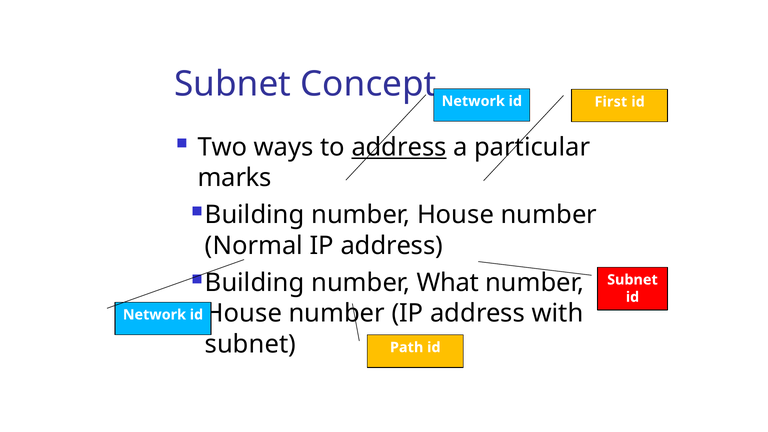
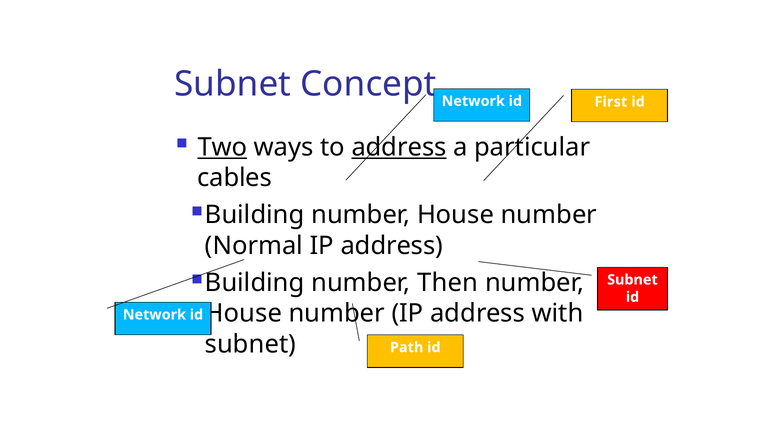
Two underline: none -> present
marks: marks -> cables
What: What -> Then
